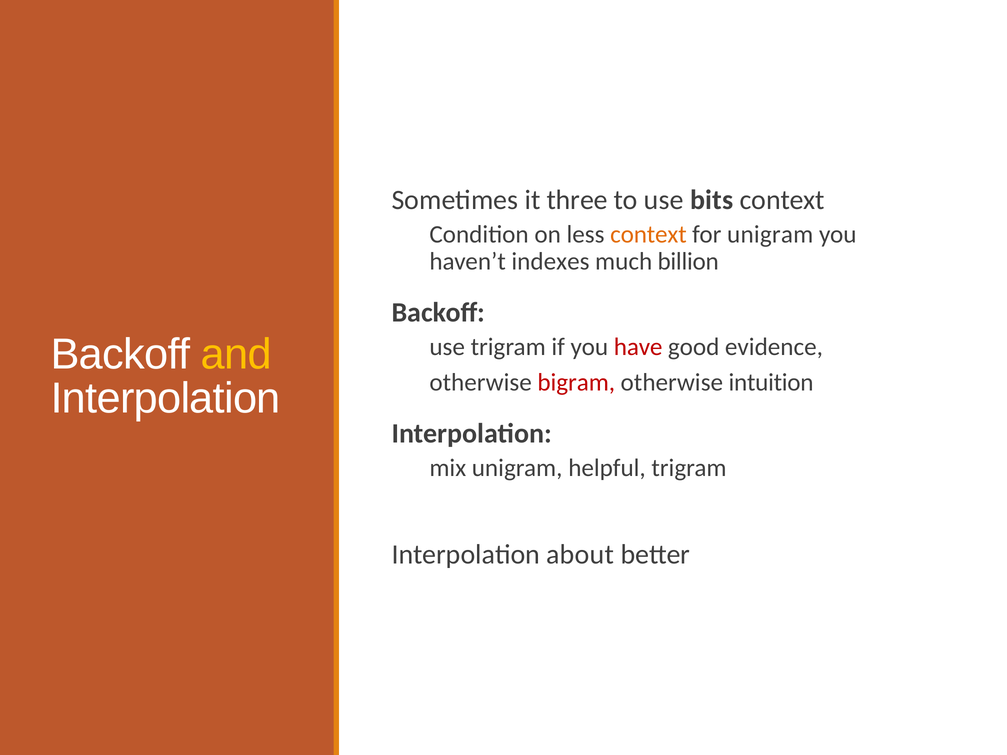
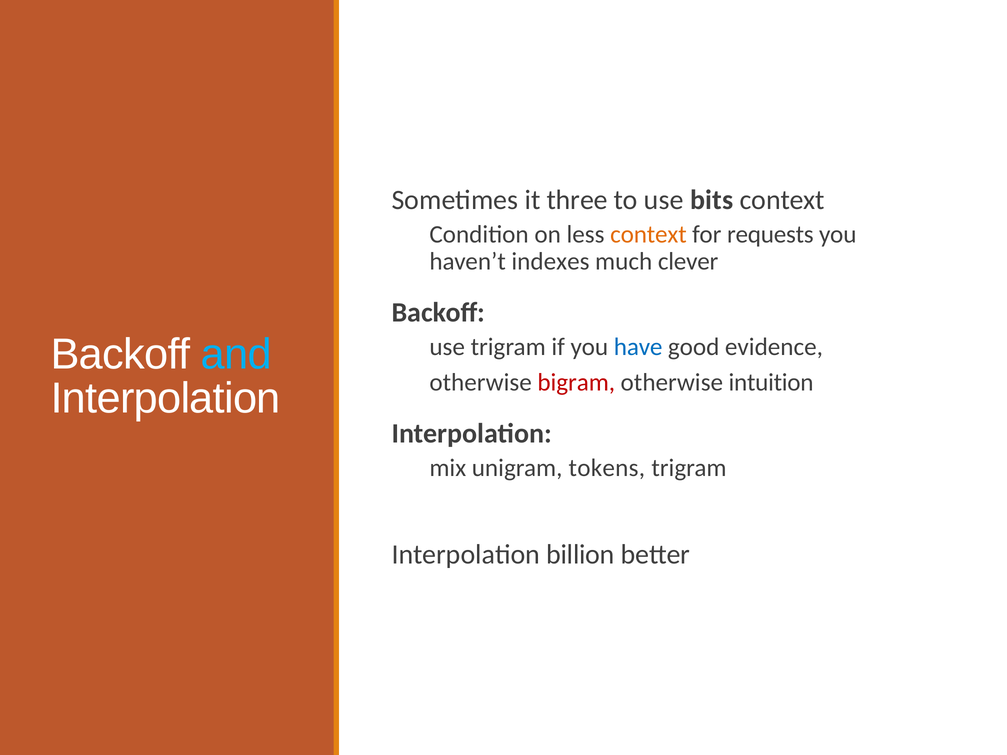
for unigram: unigram -> requests
billion: billion -> clever
and colour: yellow -> light blue
have colour: red -> blue
helpful: helpful -> tokens
about: about -> billion
